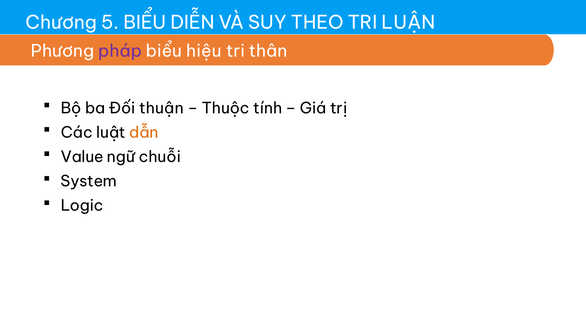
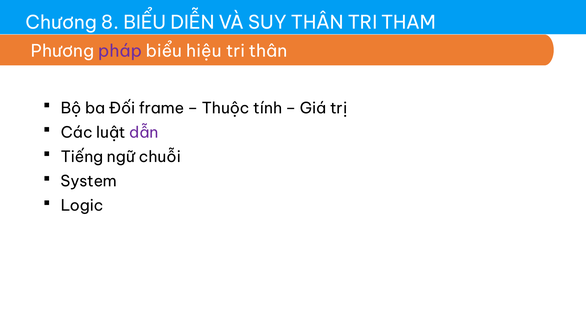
5: 5 -> 8
SUY THEO: THEO -> THÂN
LUẬN: LUẬN -> THAM
thuận: thuận -> frame
dẫn colour: orange -> purple
Value: Value -> Tiếng
